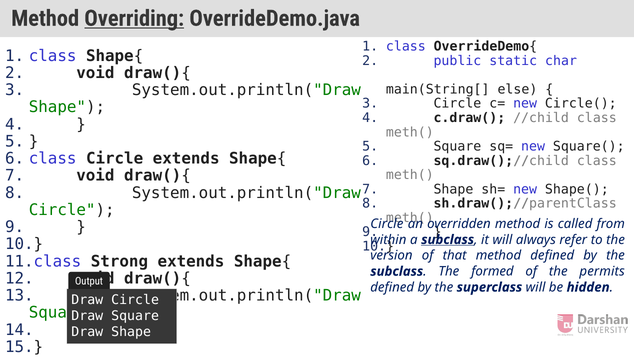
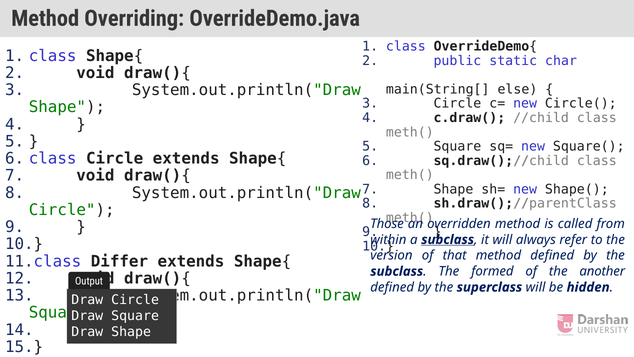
Overriding underline: present -> none
Circle at (387, 224): Circle -> Those
Strong: Strong -> Differ
permits: permits -> another
